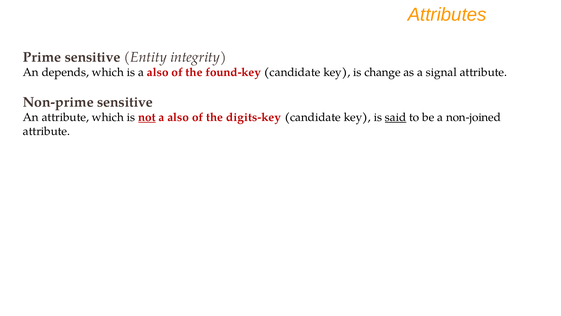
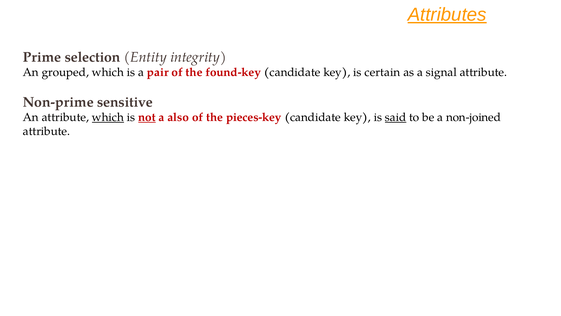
Attributes underline: none -> present
Prime sensitive: sensitive -> selection
depends: depends -> grouped
is a also: also -> pair
change: change -> certain
which at (108, 117) underline: none -> present
digits-key: digits-key -> pieces-key
